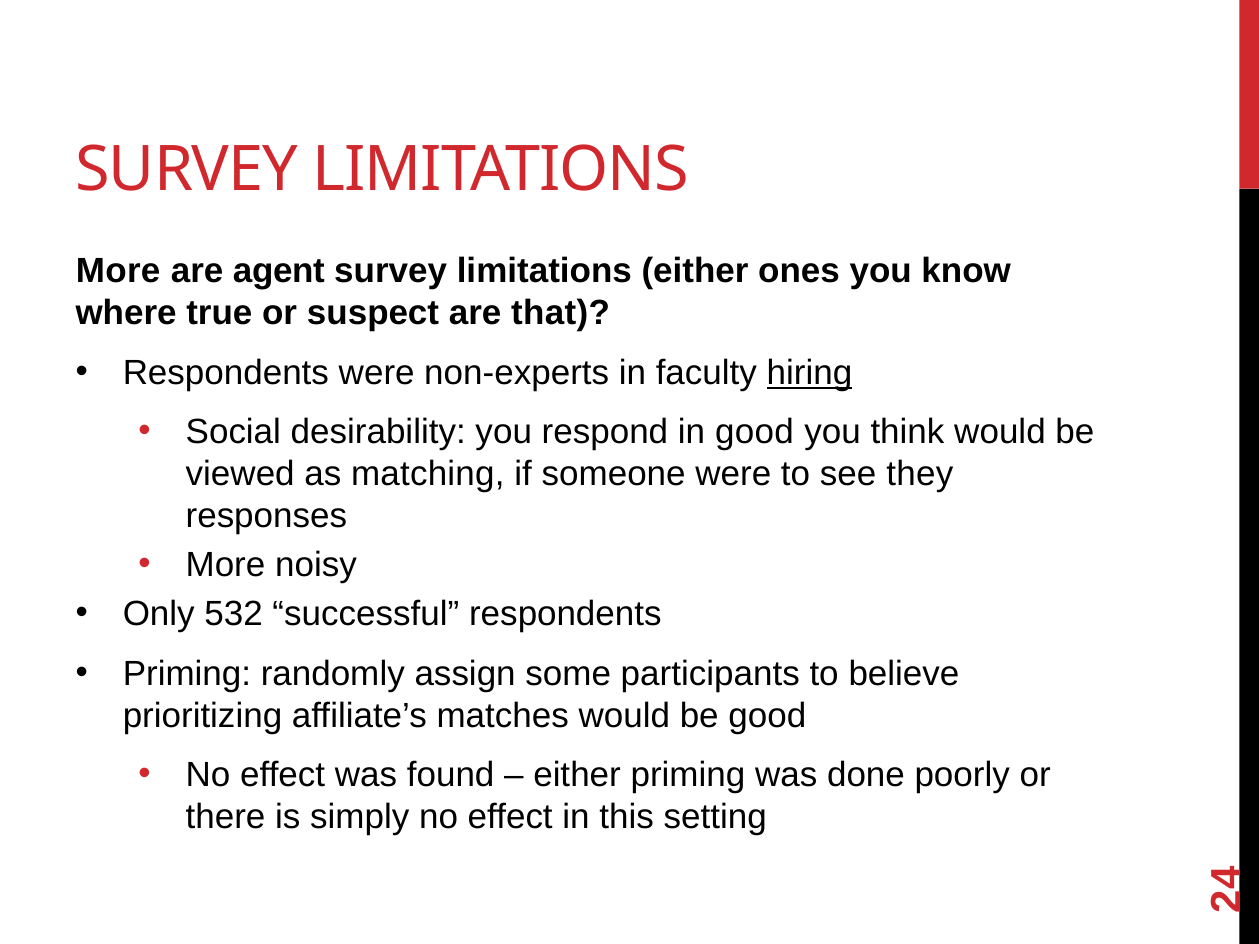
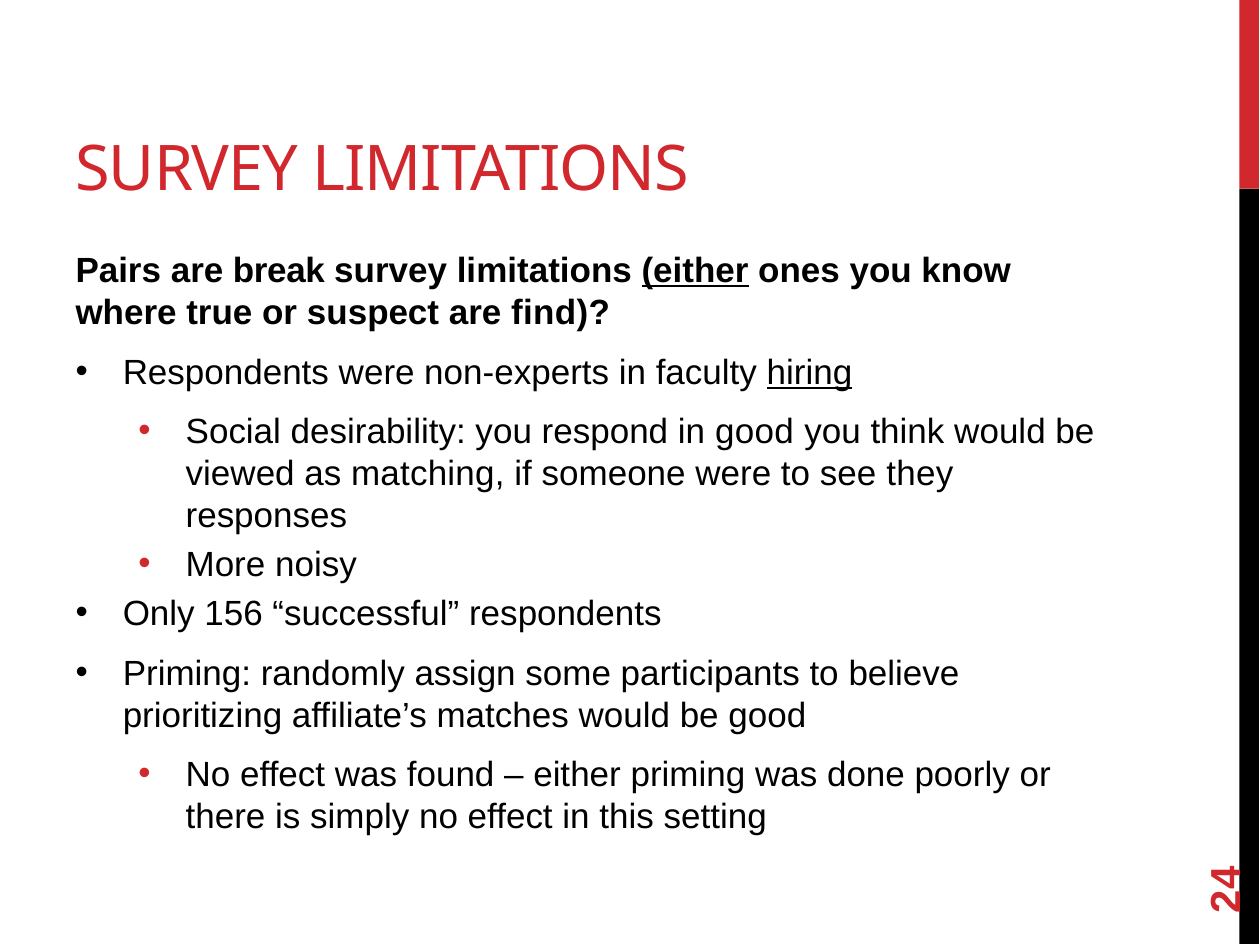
More at (118, 271): More -> Pairs
agent: agent -> break
either at (695, 271) underline: none -> present
that: that -> find
532: 532 -> 156
